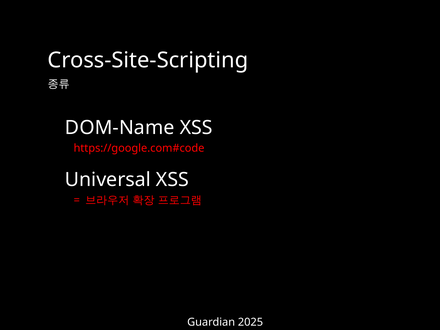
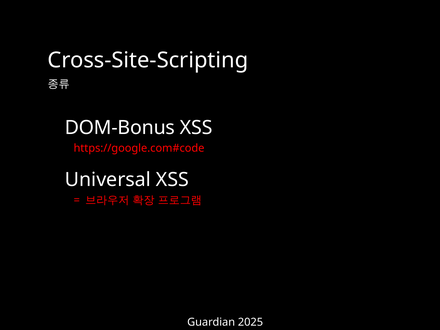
DOM-Name: DOM-Name -> DOM-Bonus
